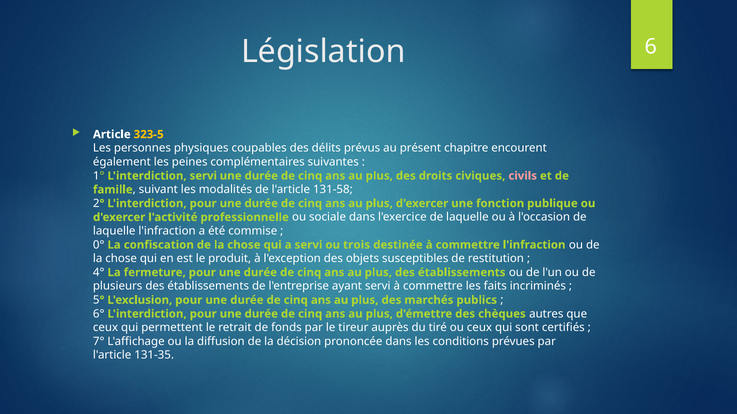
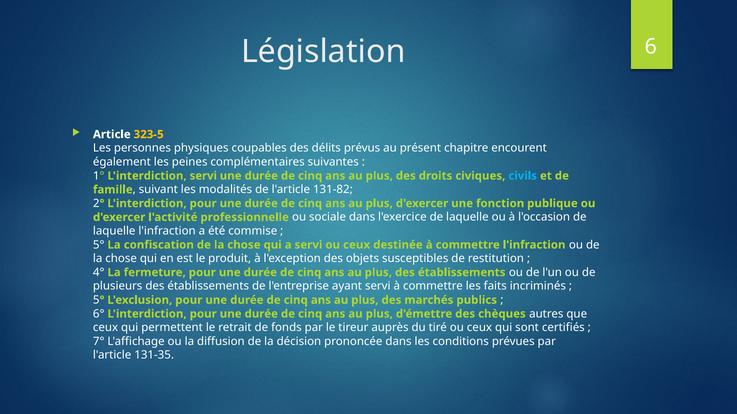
civils colour: pink -> light blue
131-58: 131-58 -> 131-82
0° at (99, 245): 0° -> 5°
servi ou trois: trois -> ceux
